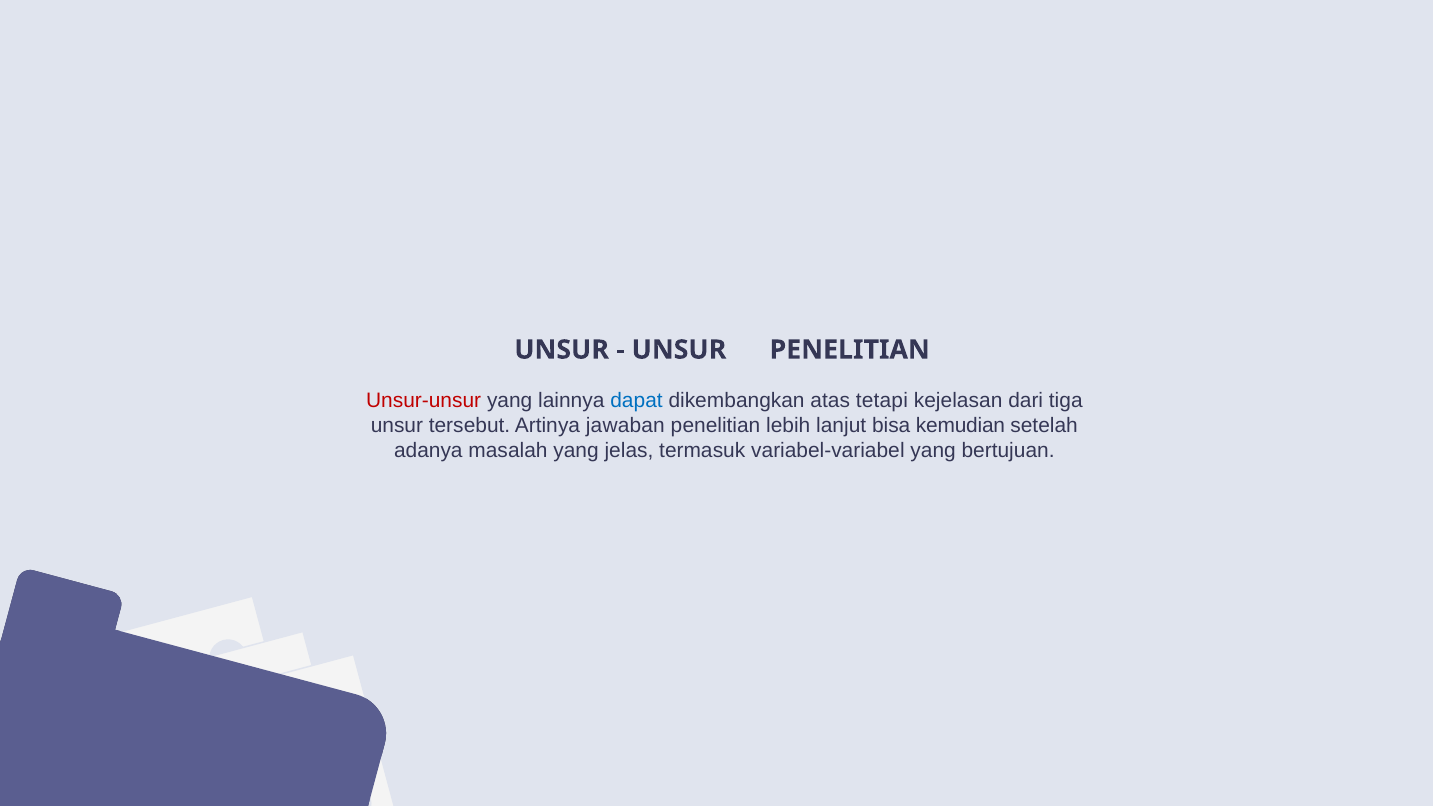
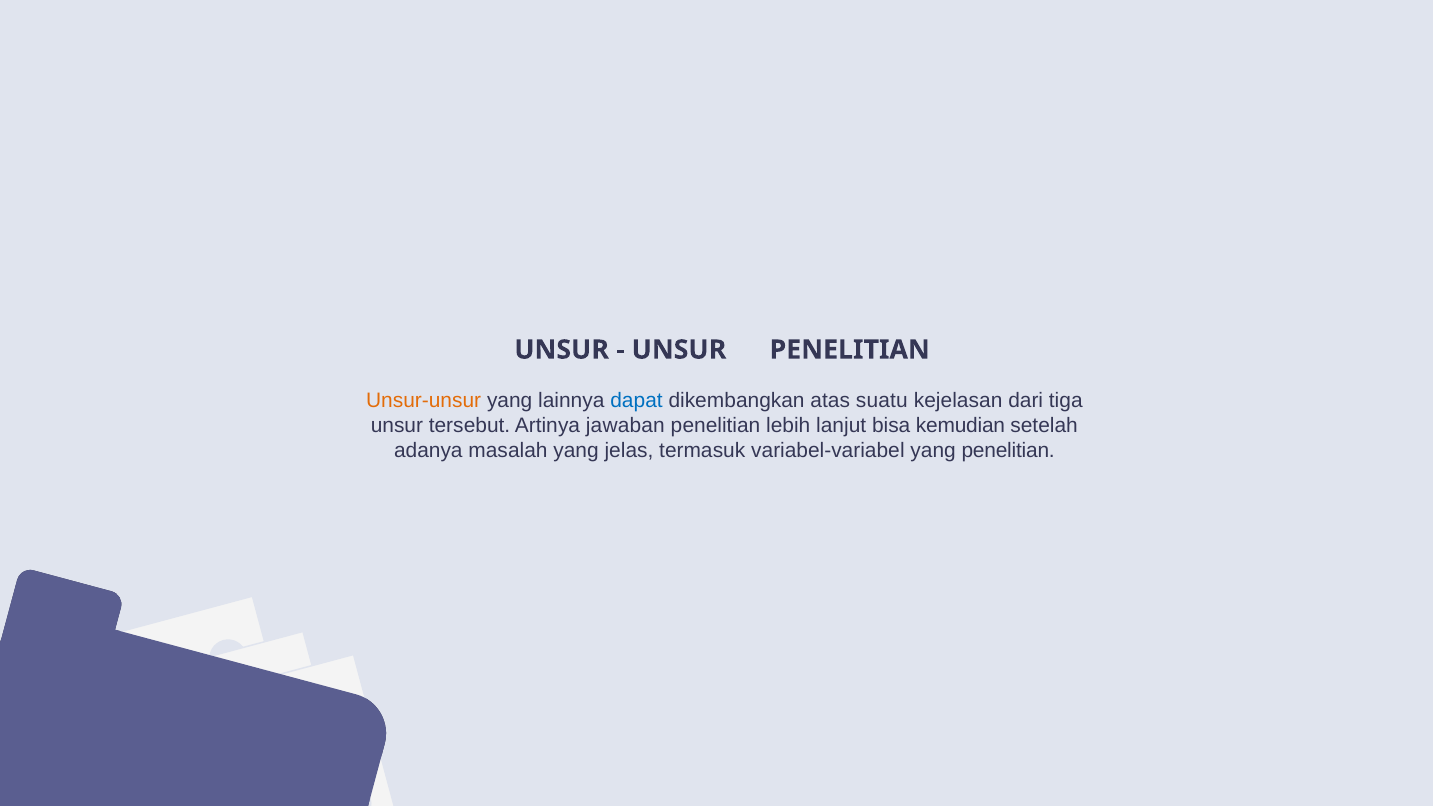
Unsur-unsur colour: red -> orange
tetapi: tetapi -> suatu
yang bertujuan: bertujuan -> penelitian
